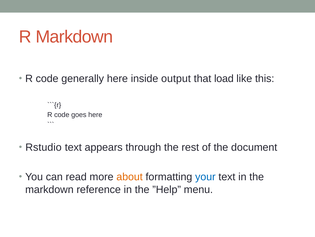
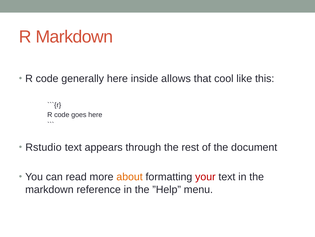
output: output -> allows
load: load -> cool
your colour: blue -> red
